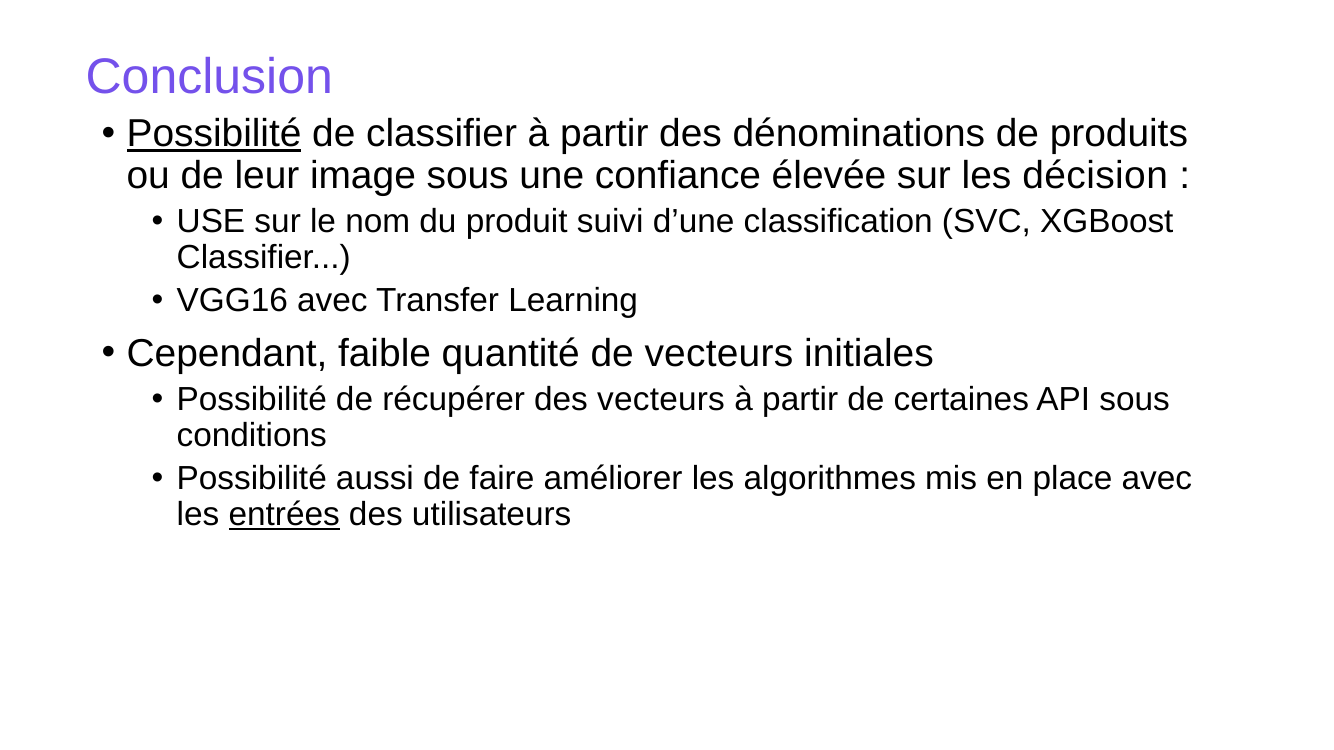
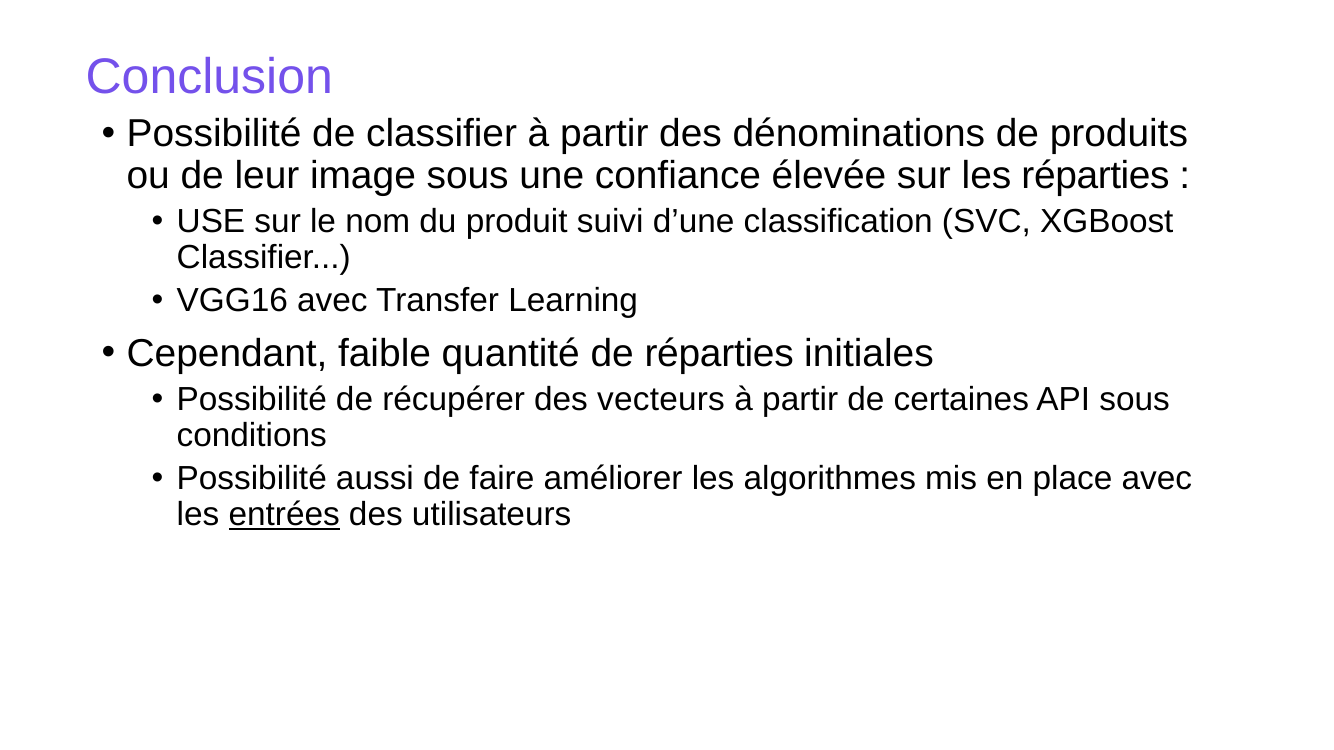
Possibilité at (214, 134) underline: present -> none
les décision: décision -> réparties
de vecteurs: vecteurs -> réparties
